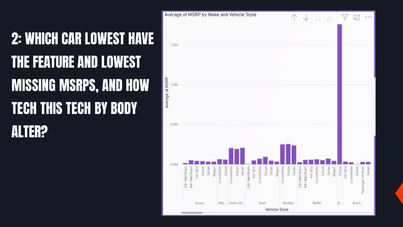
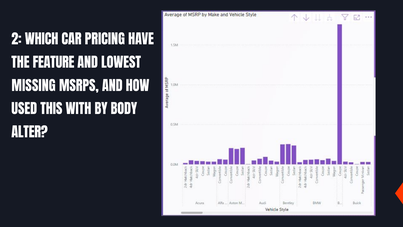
CAR LOWEST: LOWEST -> PRICING
TECH at (24, 109): TECH -> USED
THIS TECH: TECH -> WITH
